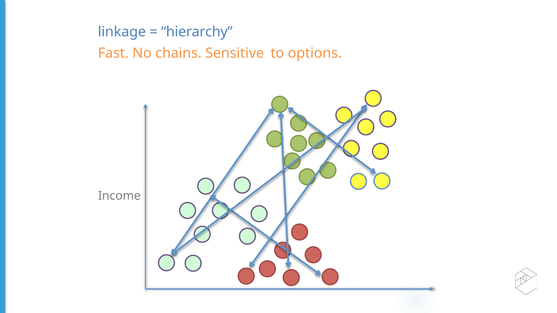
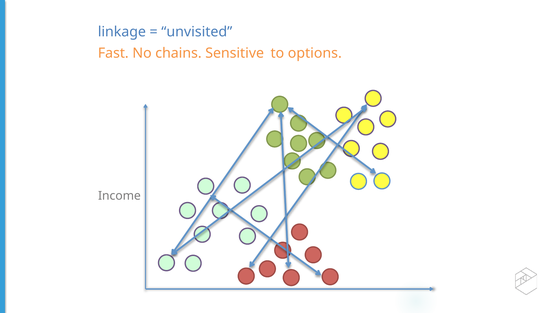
hierarchy: hierarchy -> unvisited
